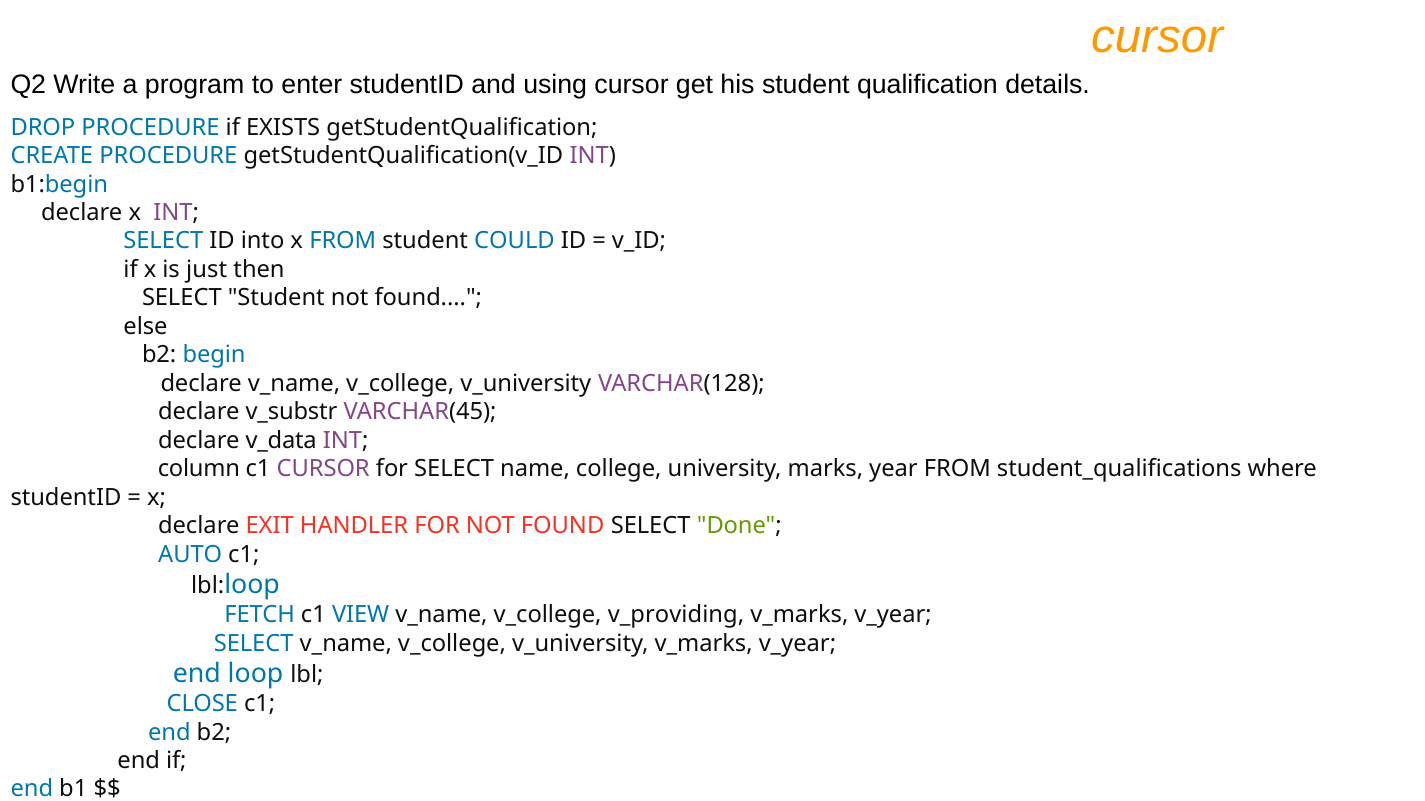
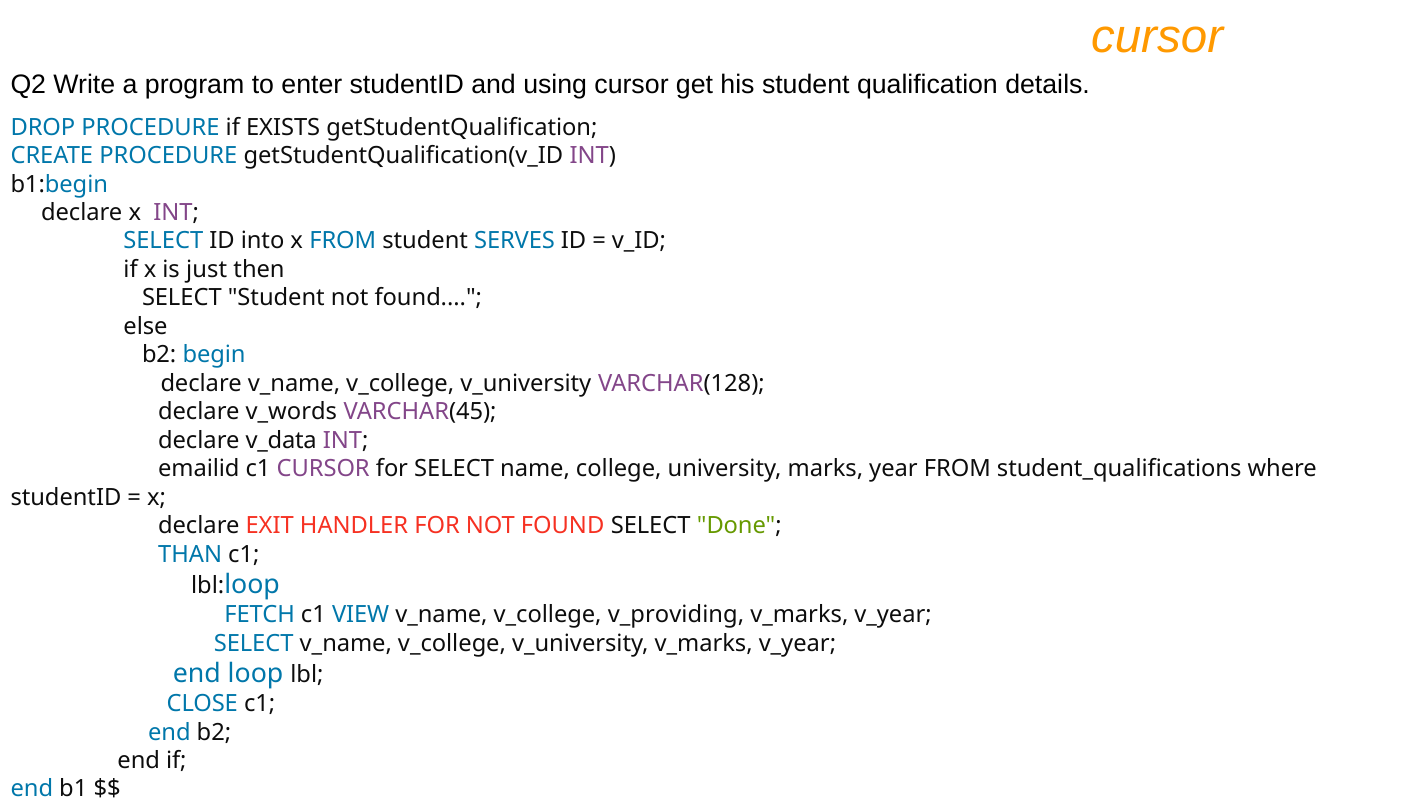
COULD: COULD -> SERVES
v_substr: v_substr -> v_words
column: column -> emailid
AUTO: AUTO -> THAN
